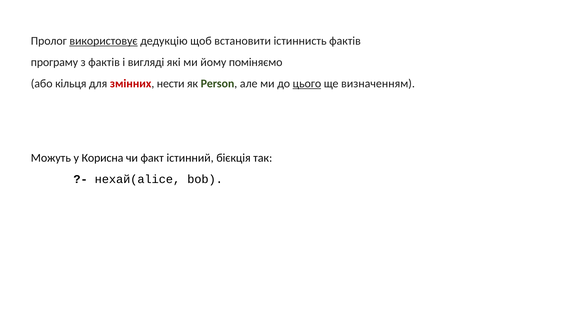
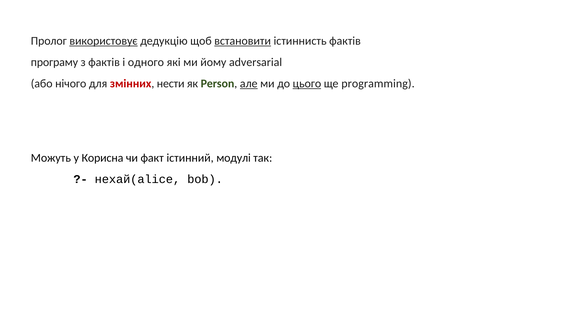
встановити underline: none -> present
вигляді: вигляді -> одного
поміняємо: поміняємо -> adversarial
кільця: кільця -> нічого
але underline: none -> present
визначенням: визначенням -> programming
бієкція: бієкція -> модулі
